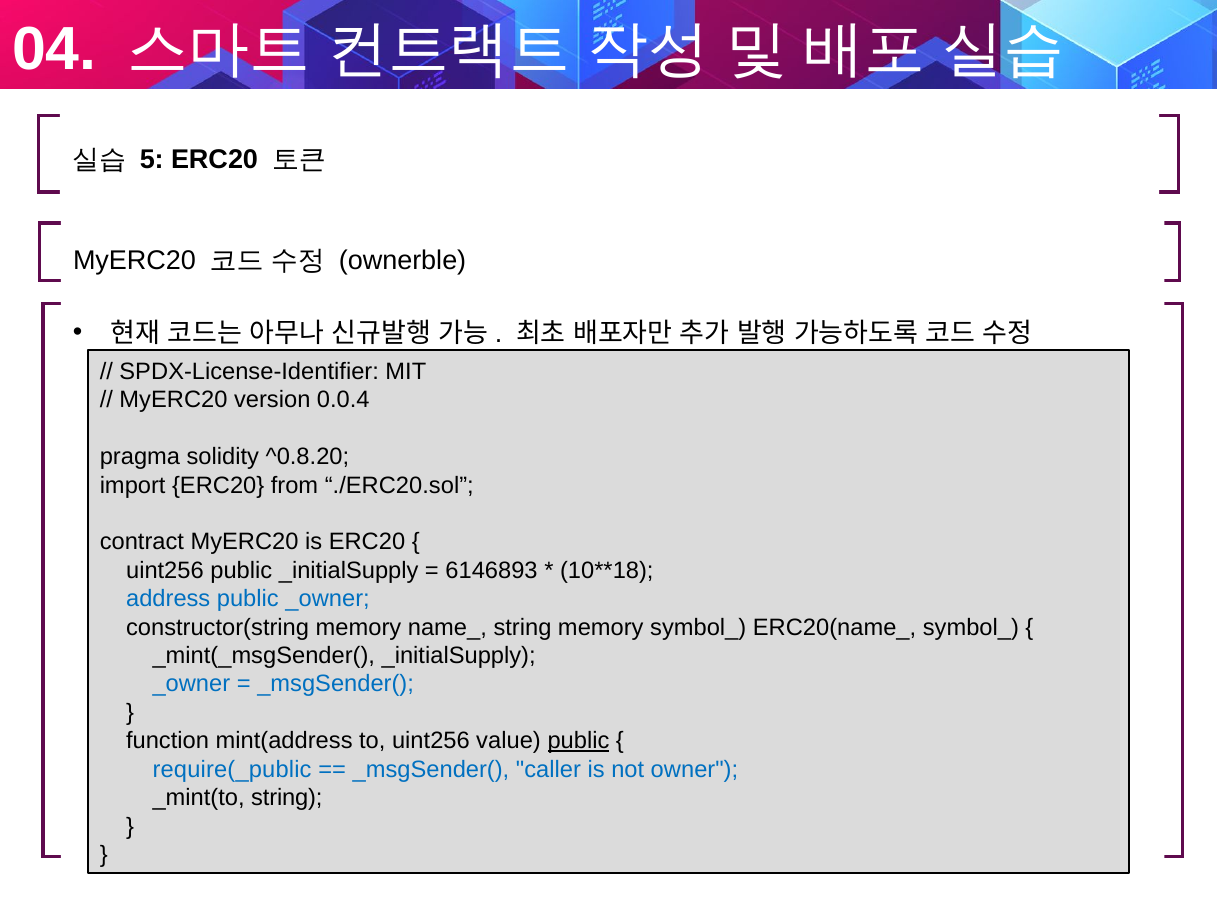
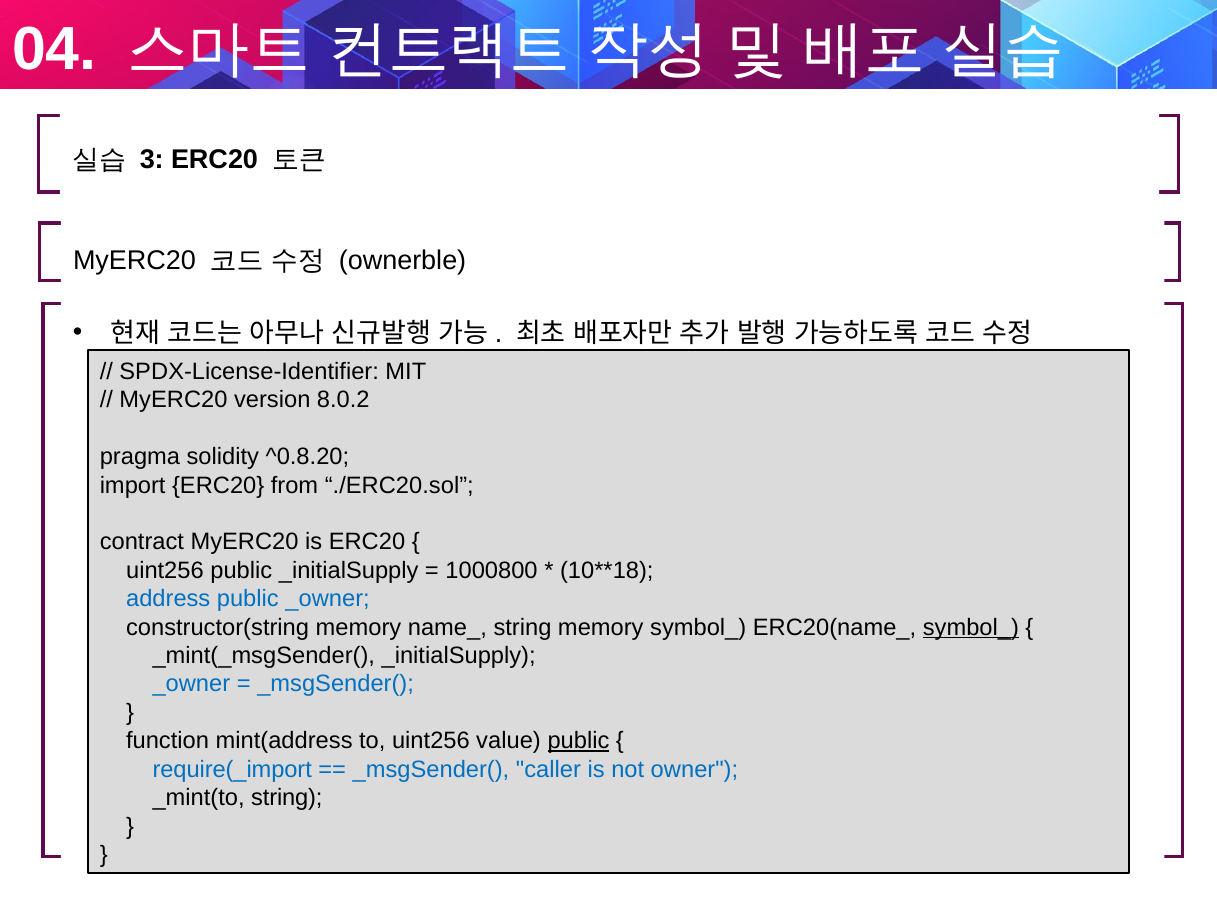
5: 5 -> 3
0.0.4: 0.0.4 -> 8.0.2
6146893: 6146893 -> 1000800
symbol_ at (971, 627) underline: none -> present
require(_public: require(_public -> require(_import
